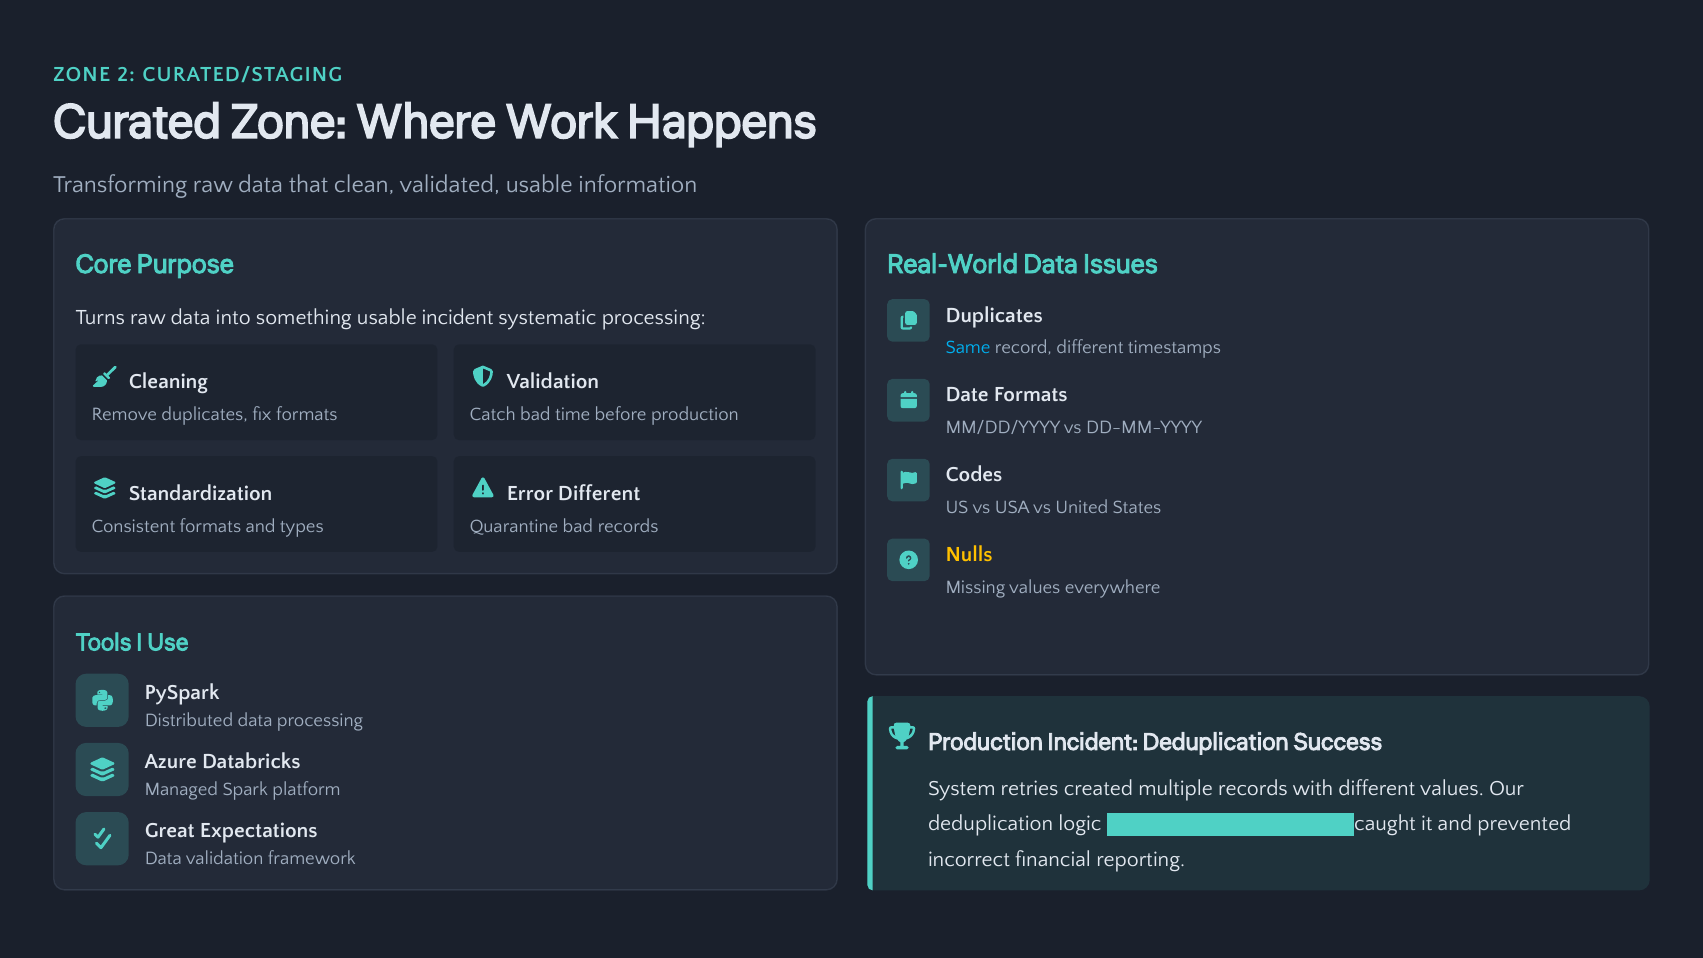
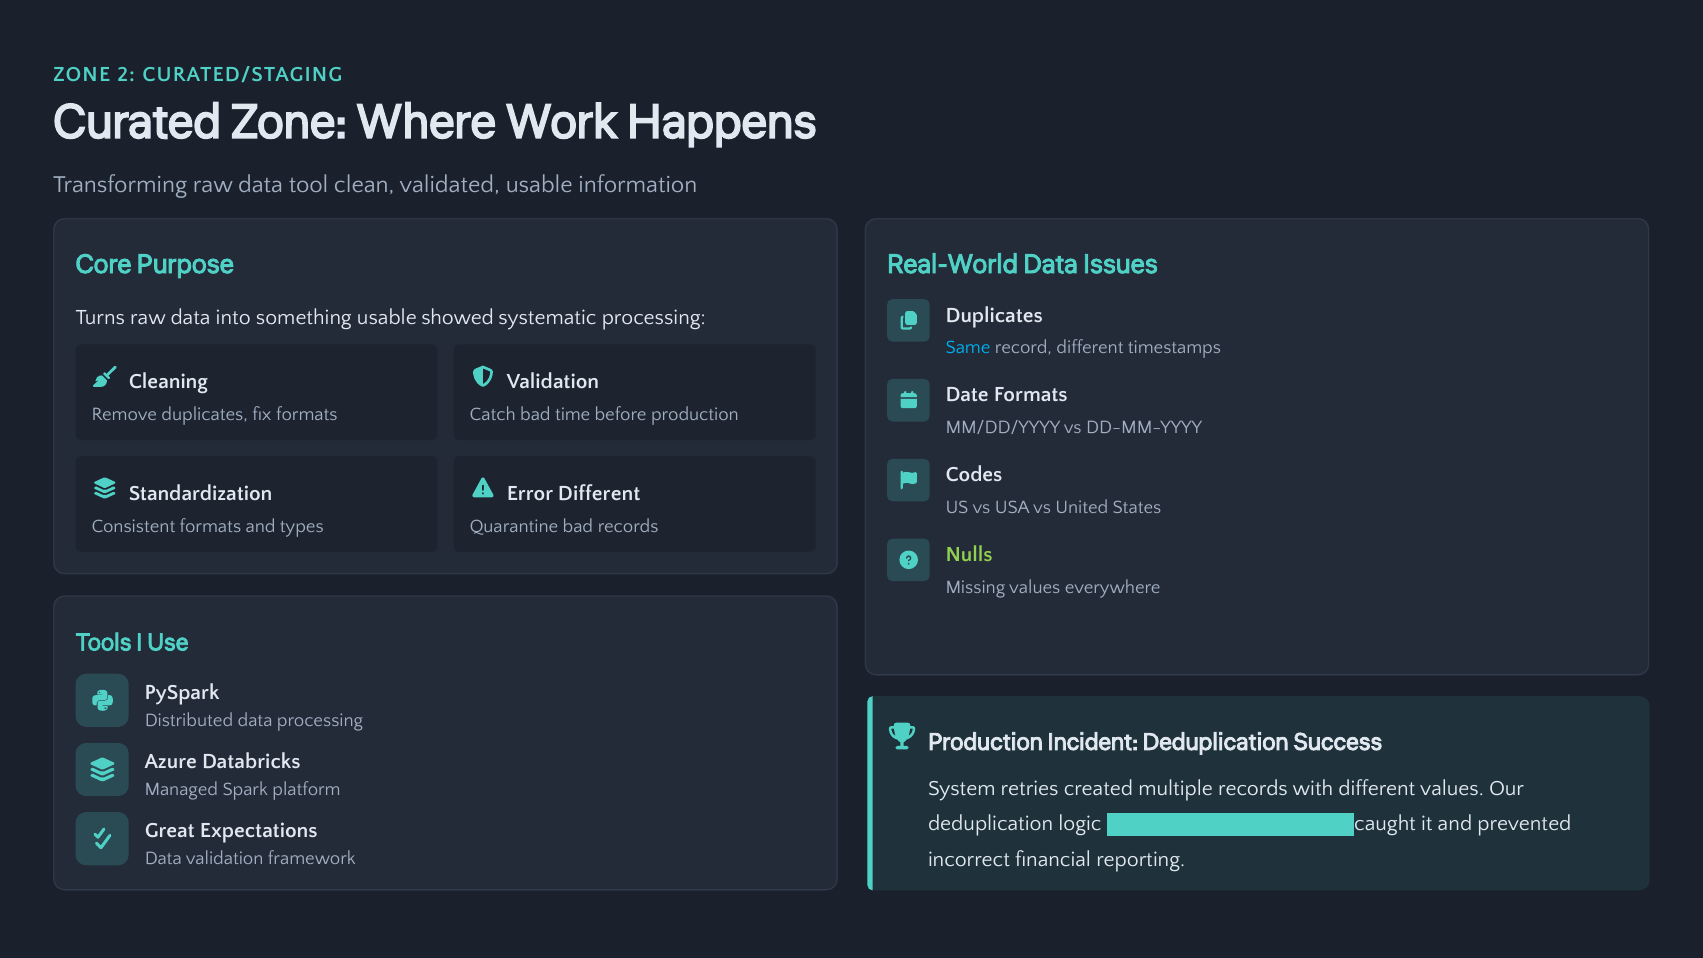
that: that -> tool
usable incident: incident -> showed
Nulls colour: yellow -> light green
